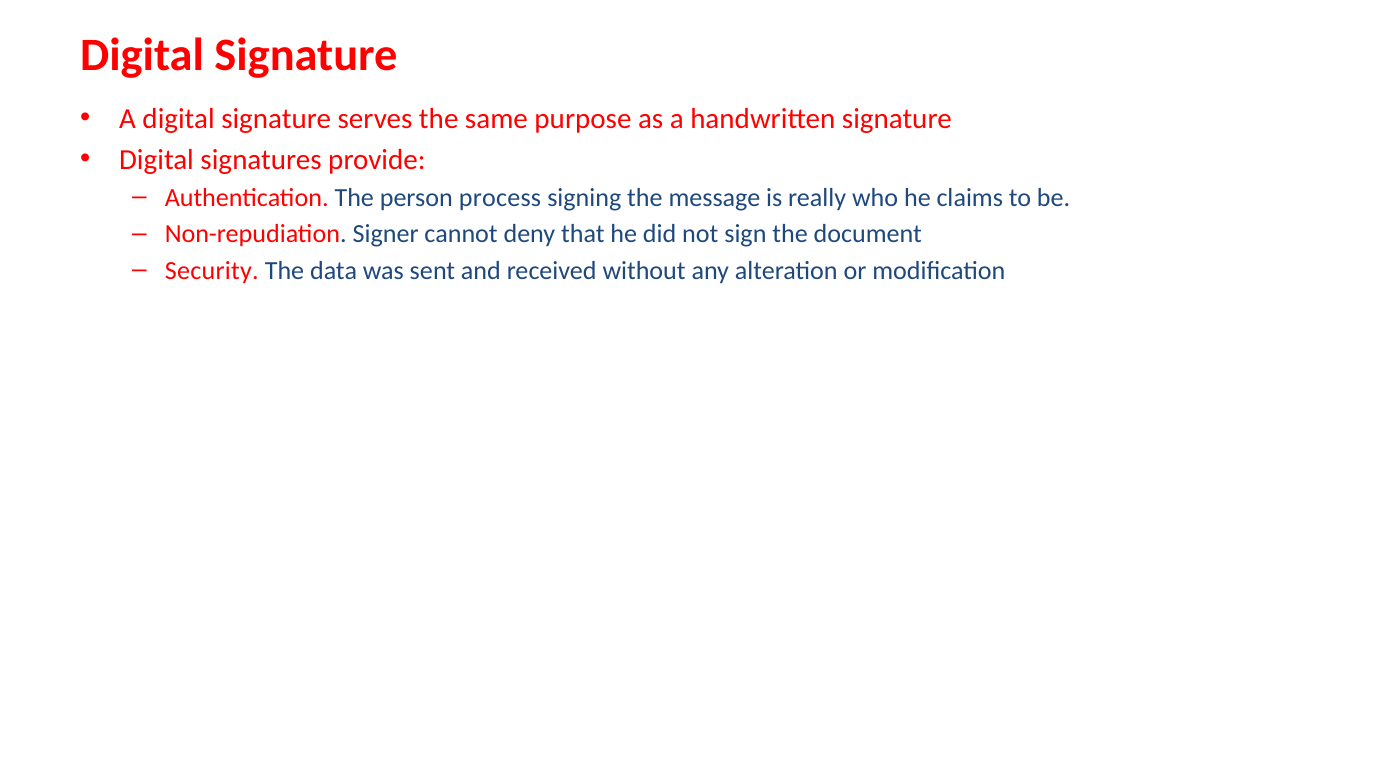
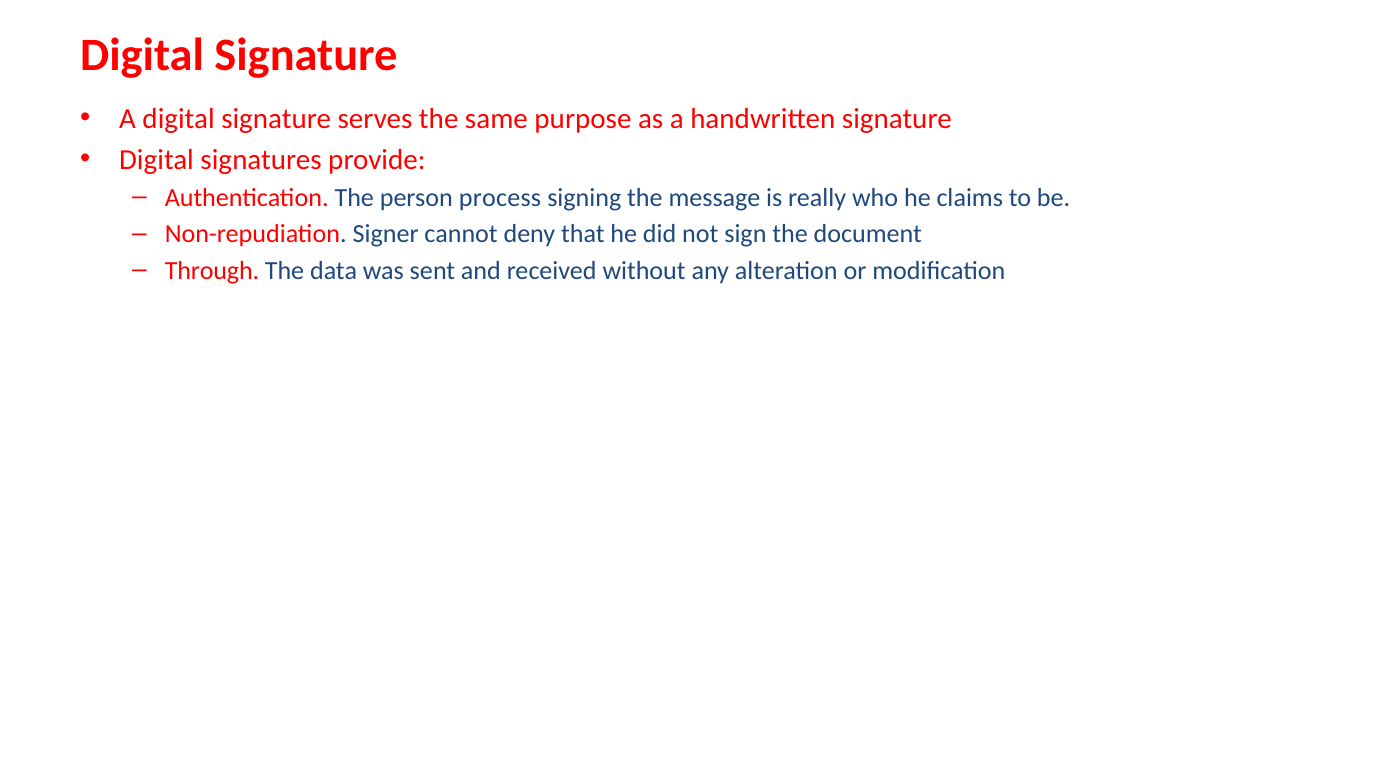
Security: Security -> Through
